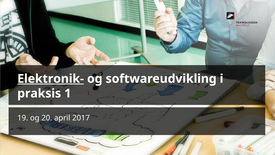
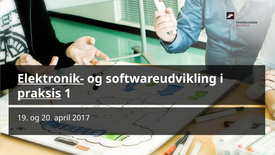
praksis underline: none -> present
